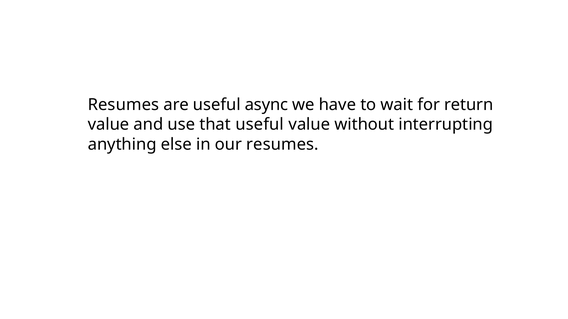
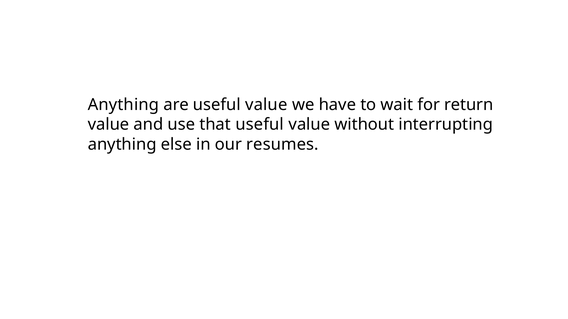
Resumes at (123, 105): Resumes -> Anything
are useful async: async -> value
